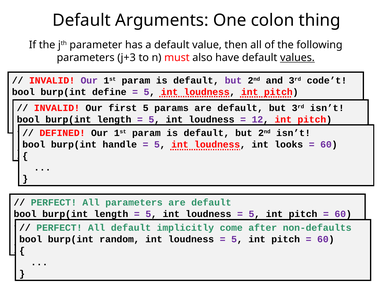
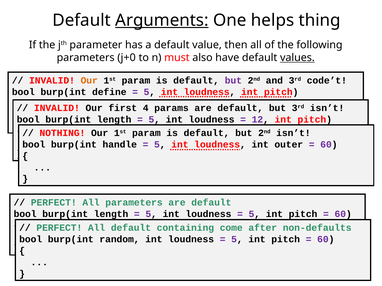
Arguments underline: none -> present
colon: colon -> helps
j+3: j+3 -> j+0
Our at (89, 81) colour: purple -> orange
first 5: 5 -> 4
DEFINED: DEFINED -> NOTHING
looks: looks -> outer
implicitly: implicitly -> containing
